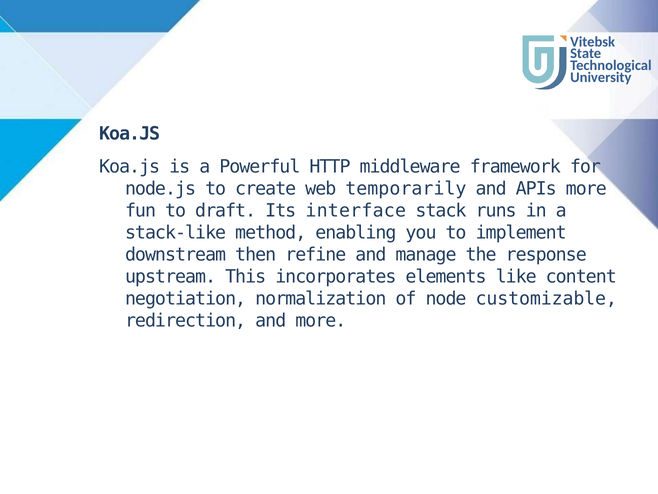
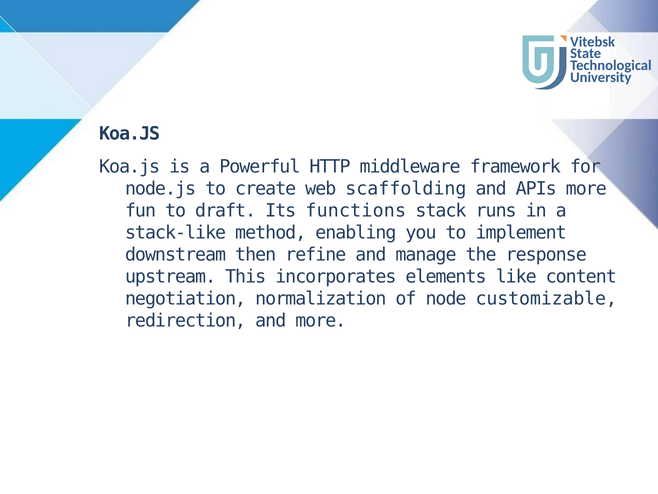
temporarily: temporarily -> scaffolding
interface: interface -> functions
